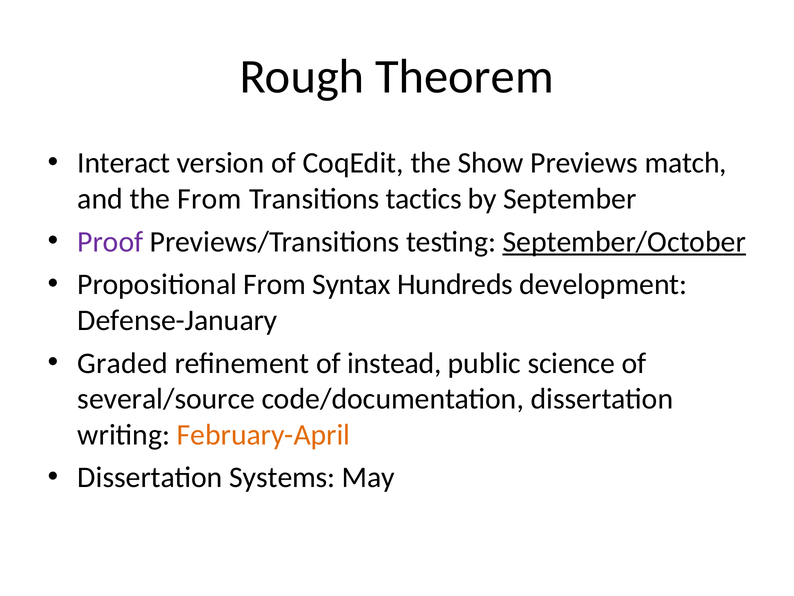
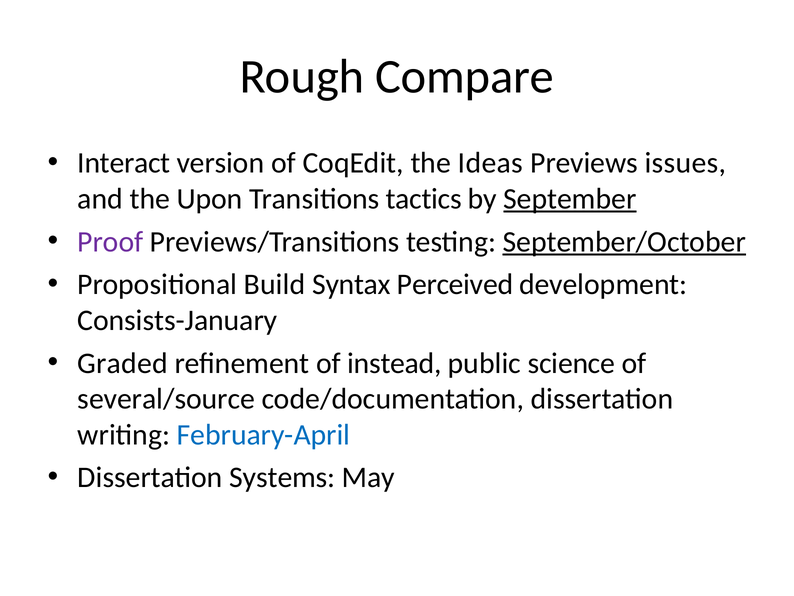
Theorem: Theorem -> Compare
Show: Show -> Ideas
match: match -> issues
the From: From -> Upon
September underline: none -> present
Propositional From: From -> Build
Hundreds: Hundreds -> Perceived
Defense-January: Defense-January -> Consists-January
February-April colour: orange -> blue
